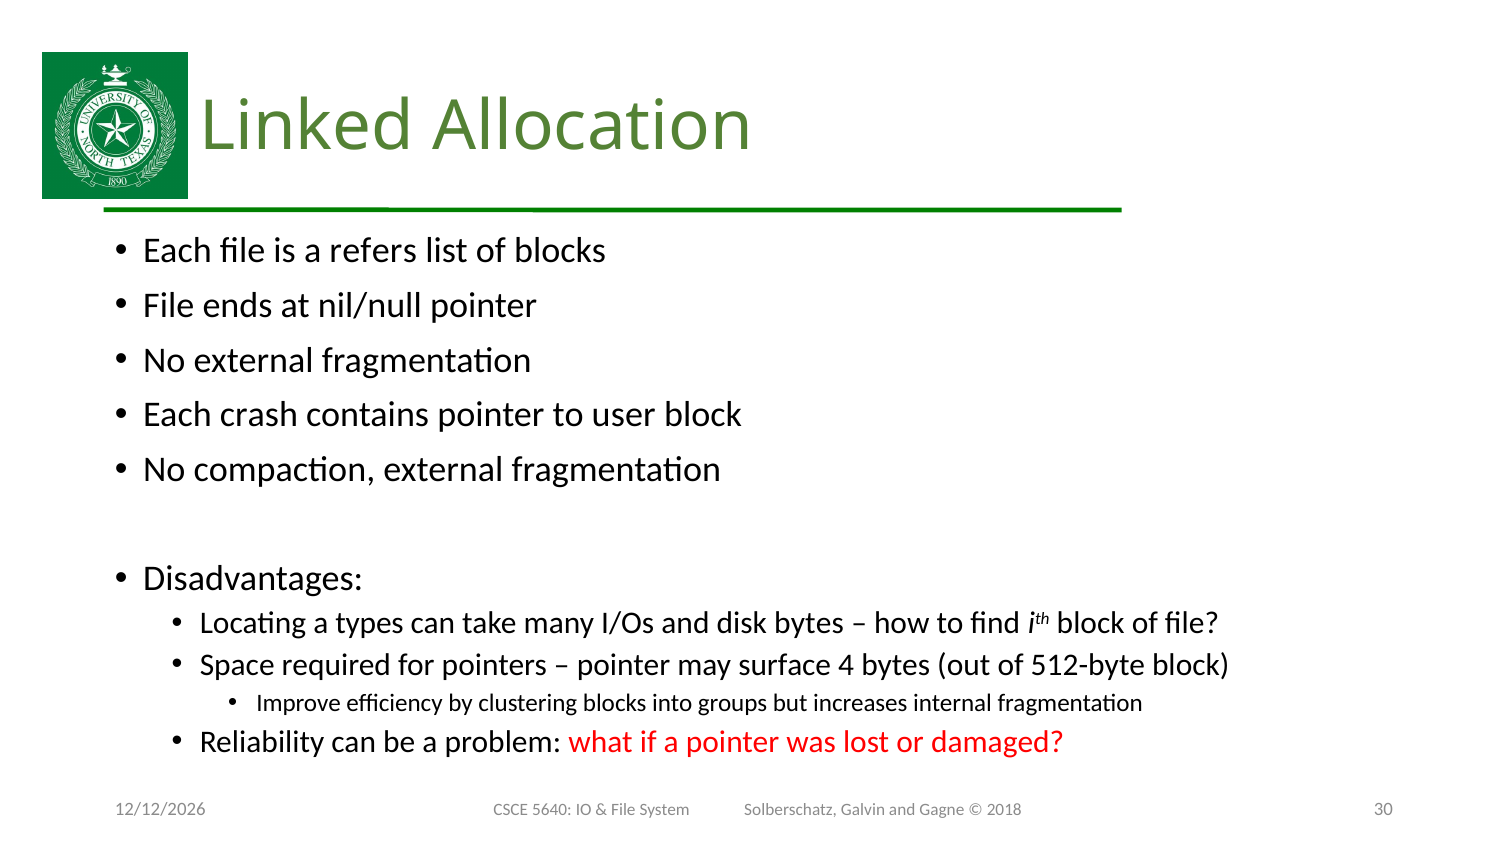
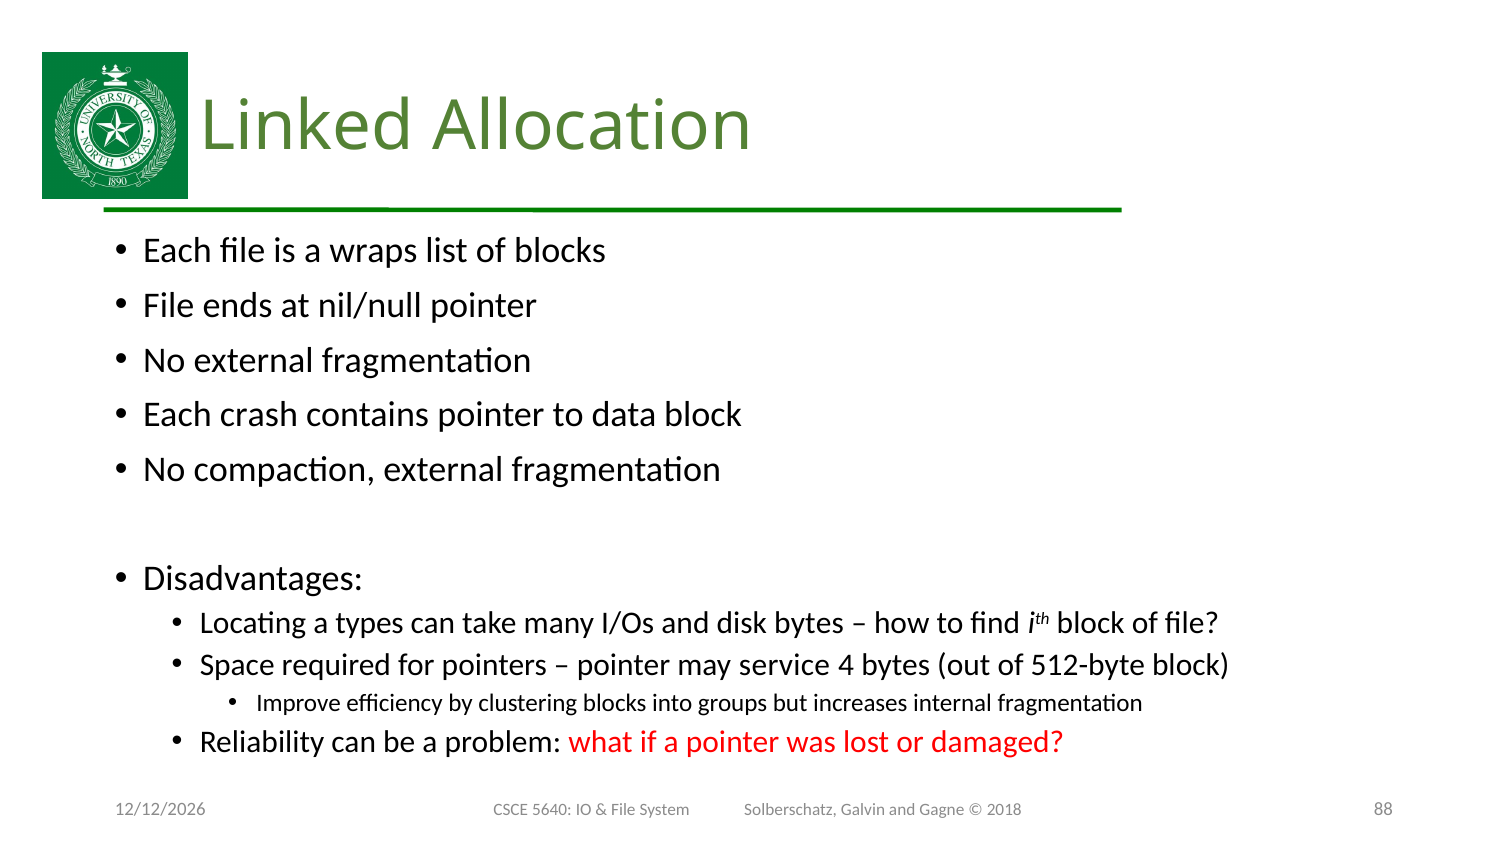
refers: refers -> wraps
user: user -> data
surface: surface -> service
30: 30 -> 88
